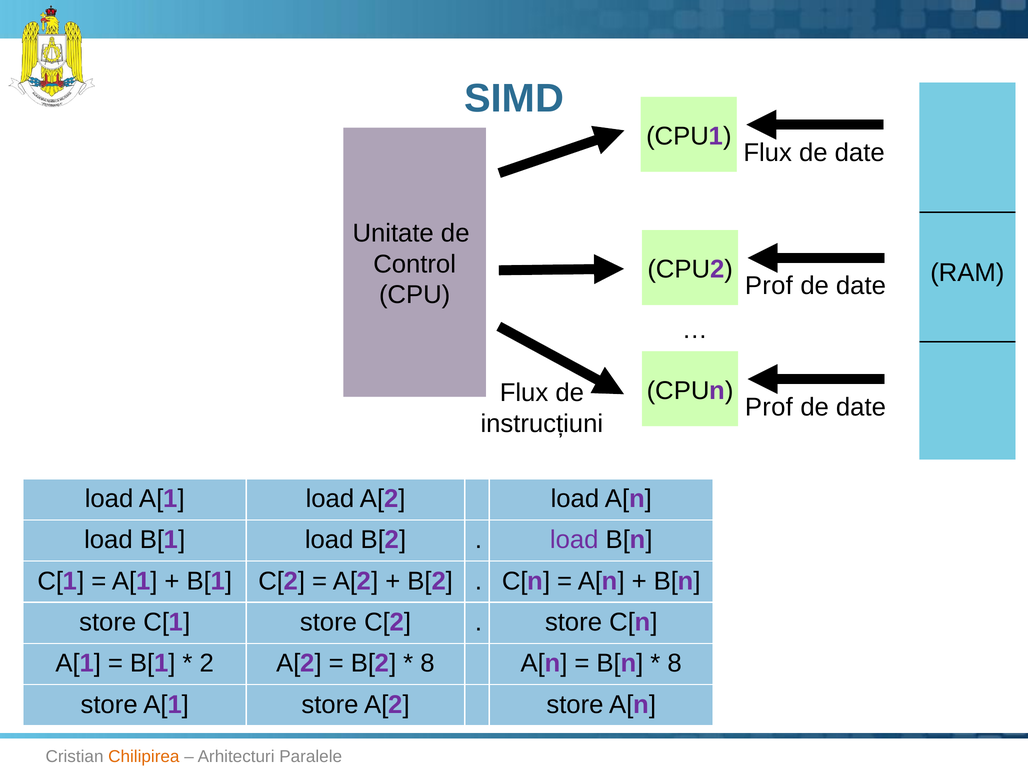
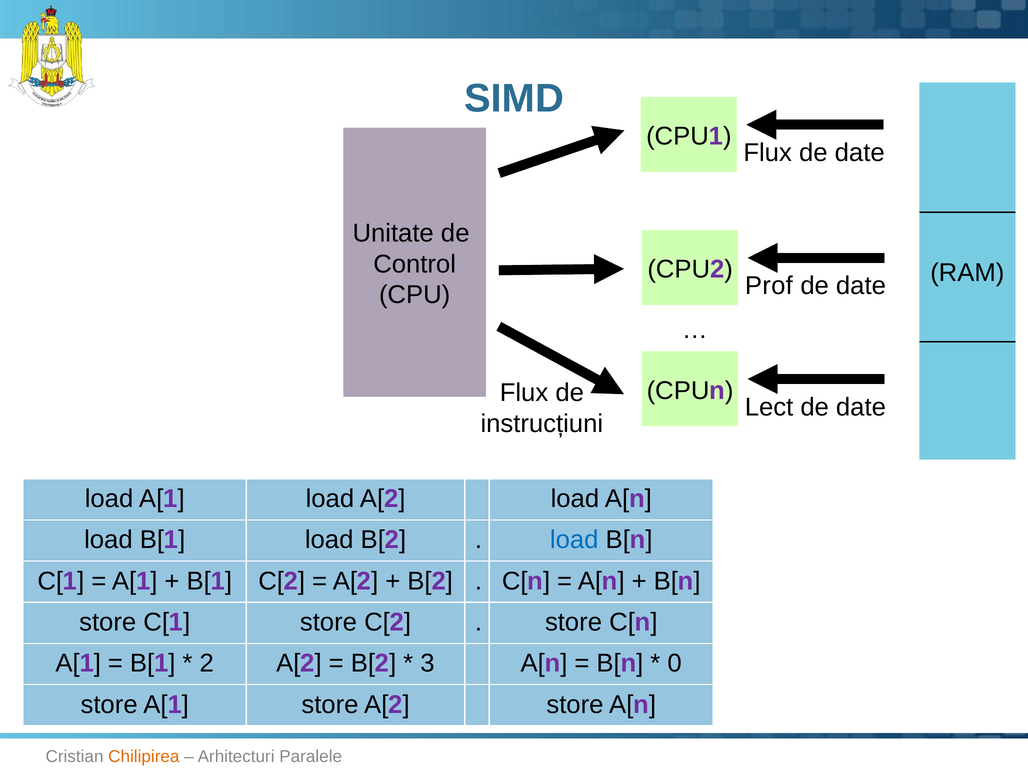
Prof at (769, 407): Prof -> Lect
load at (574, 540) colour: purple -> blue
8 at (427, 663): 8 -> 3
8 at (675, 663): 8 -> 0
